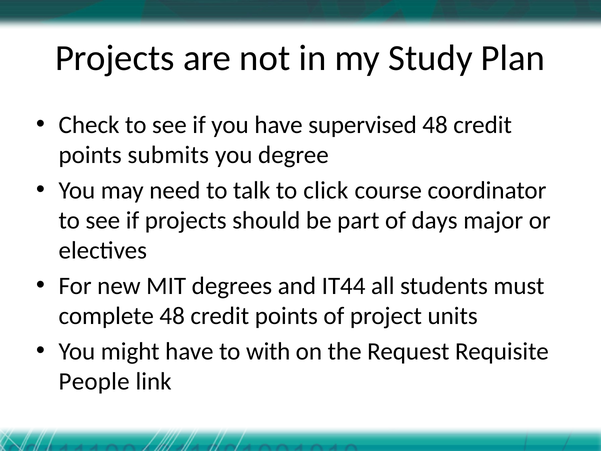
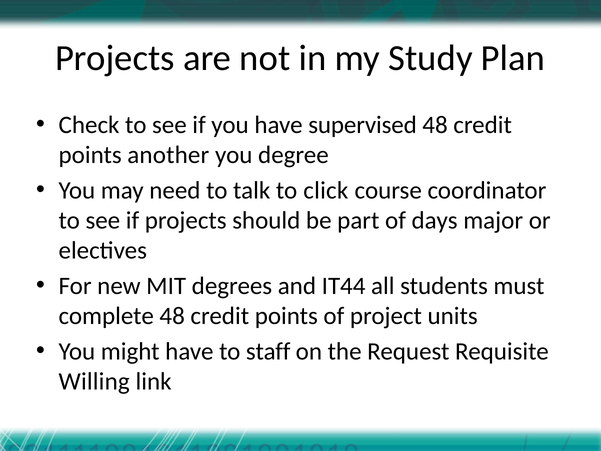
submits: submits -> another
with: with -> staff
People: People -> Willing
